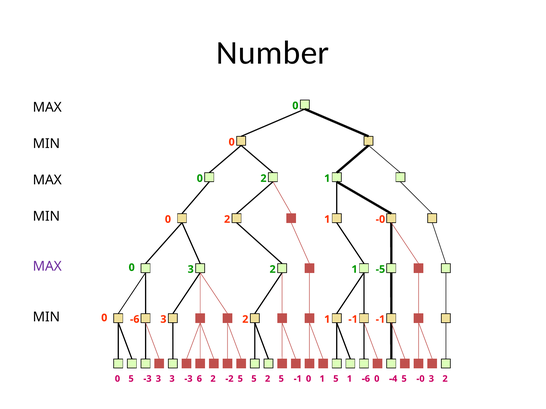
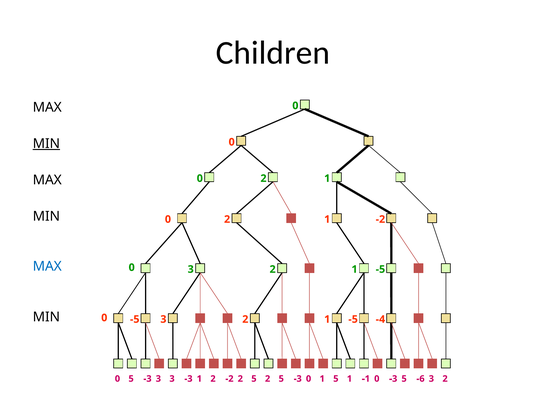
Number: Number -> Children
MIN at (46, 144) underline: none -> present
-0 at (380, 220): -0 -> -2
MAX at (47, 267) colour: purple -> blue
0 -6: -6 -> -5
-1 at (353, 320): -1 -> -5
-1 at (380, 320): -1 -> -4
-3 6: 6 -> 1
-2 5: 5 -> 2
-1 at (298, 379): -1 -> -3
1 -6: -6 -> -1
3 -4: -4 -> -3
-0 at (421, 379): -0 -> -6
